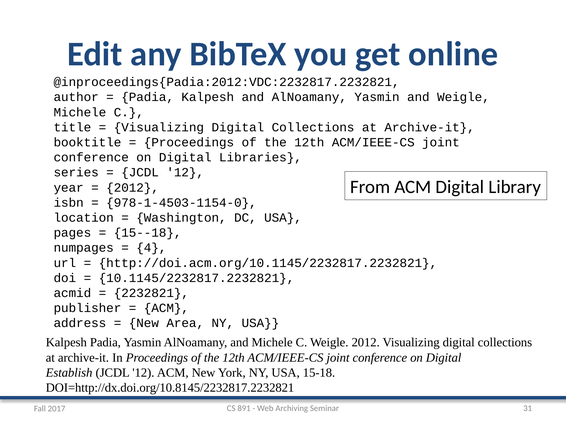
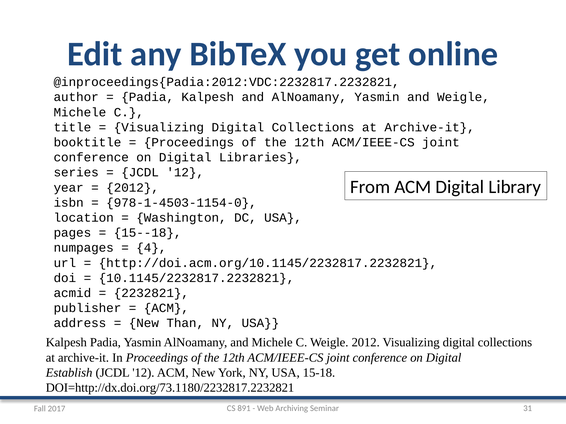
Area: Area -> Than
DOI=http://dx.doi.org/10.8145/2232817.2232821: DOI=http://dx.doi.org/10.8145/2232817.2232821 -> DOI=http://dx.doi.org/73.1180/2232817.2232821
